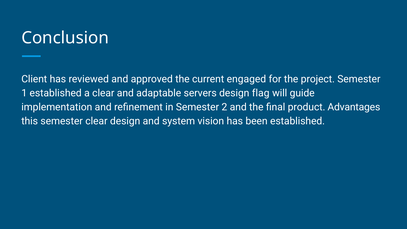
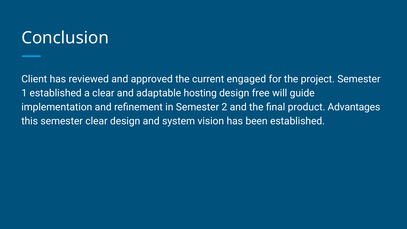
servers: servers -> hosting
flag: flag -> free
